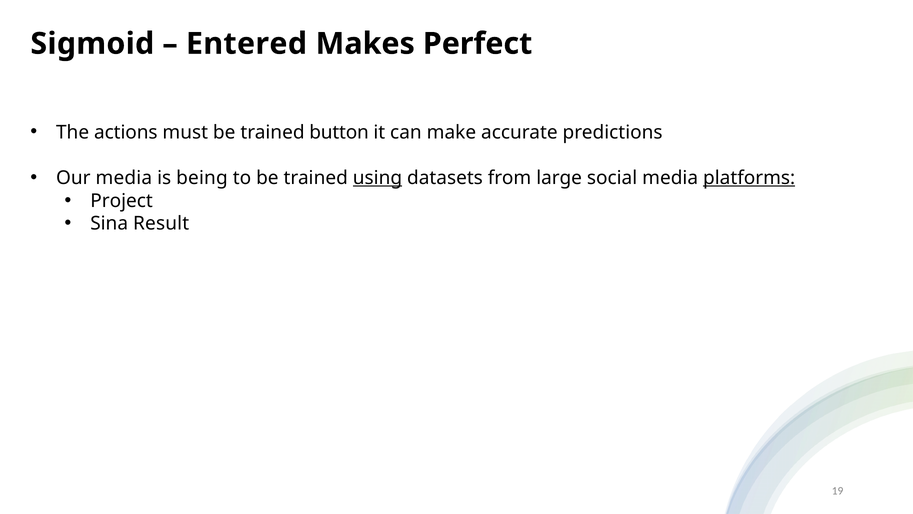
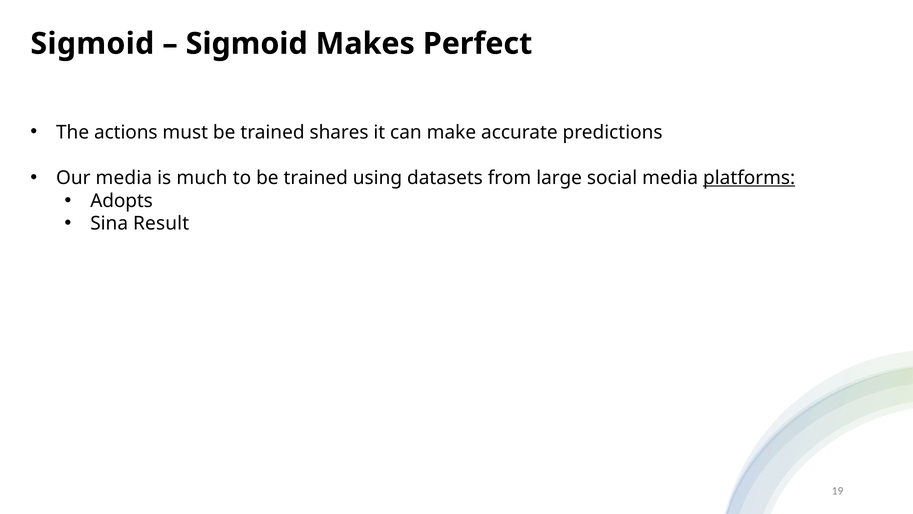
Entered at (247, 44): Entered -> Sigmoid
button: button -> shares
being: being -> much
using underline: present -> none
Project: Project -> Adopts
